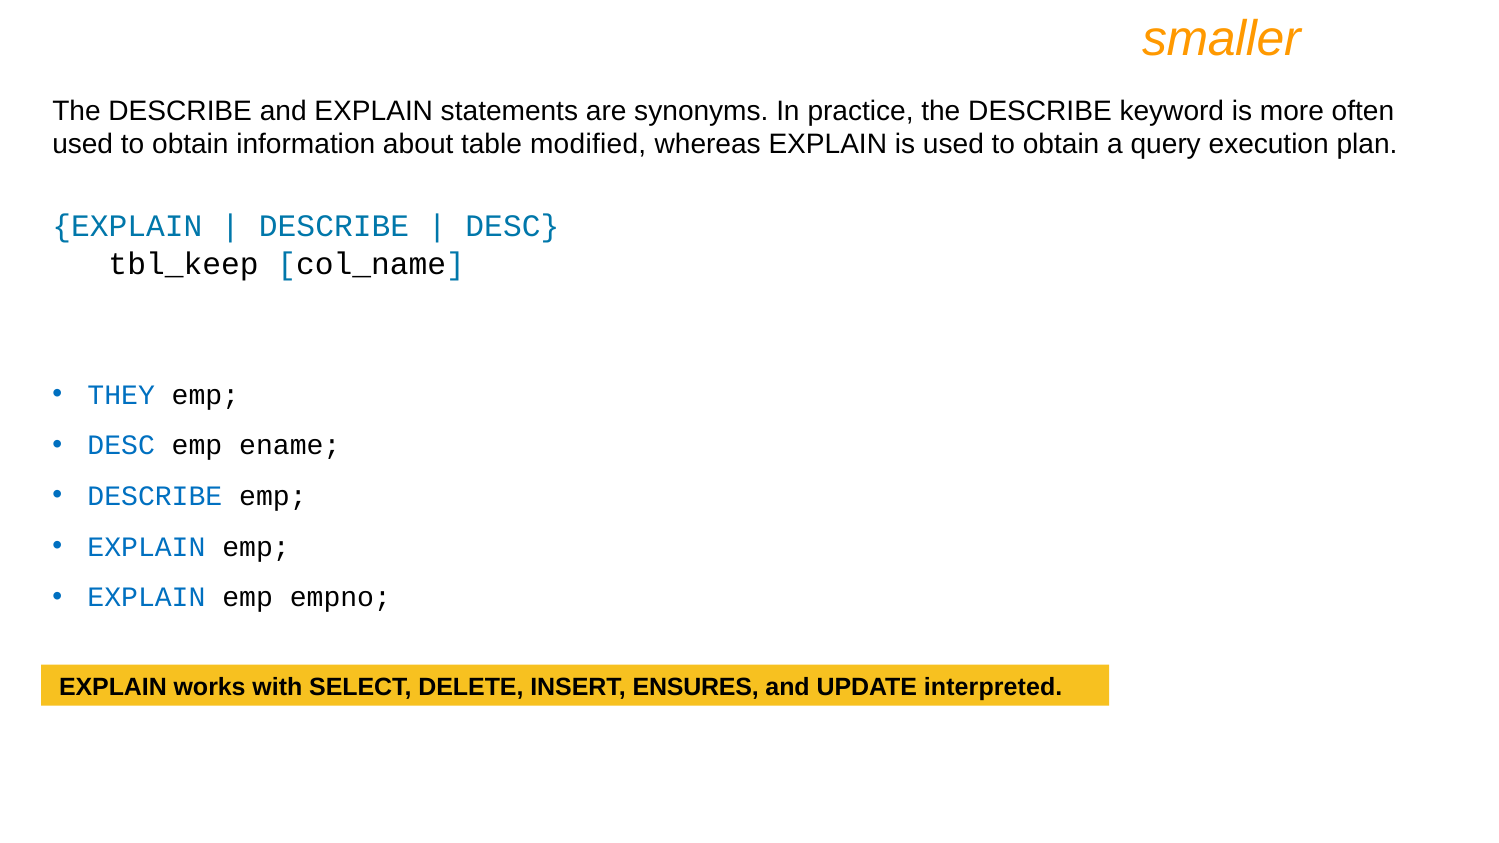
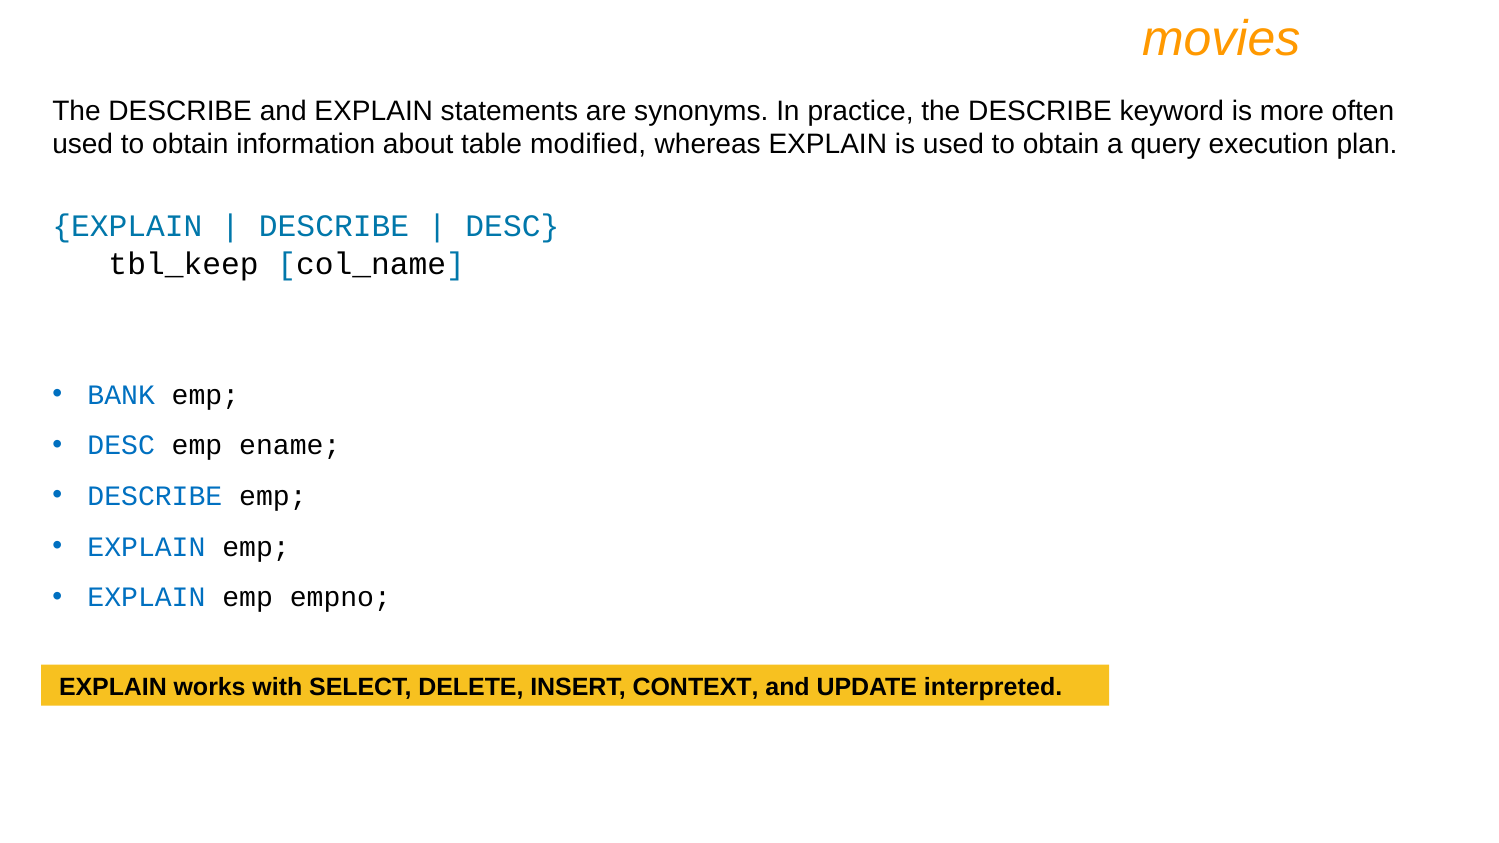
smaller: smaller -> movies
THEY: THEY -> BANK
ENSURES: ENSURES -> CONTEXT
